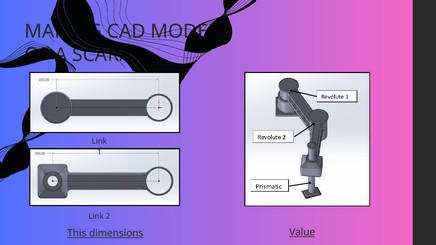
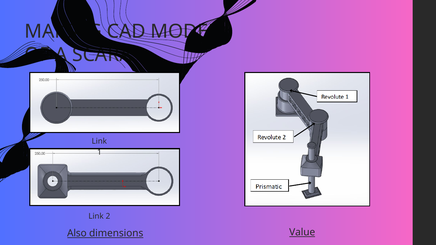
This: This -> Also
